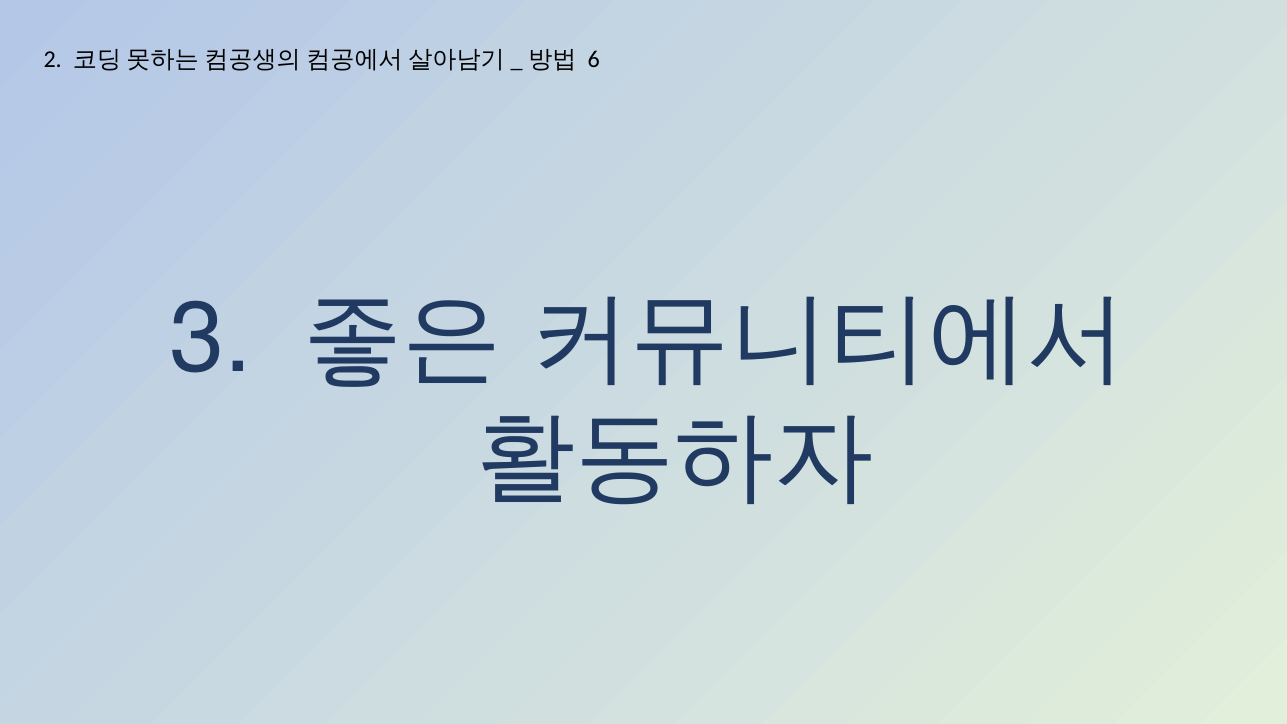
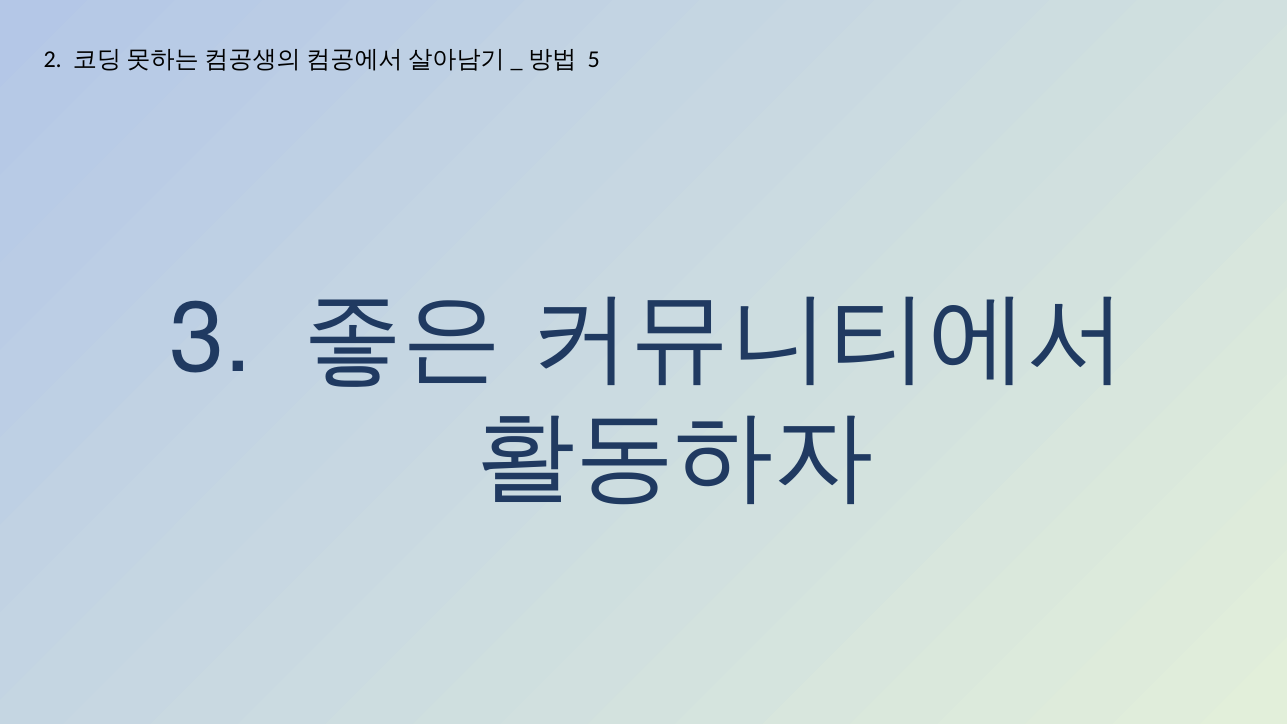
6: 6 -> 5
